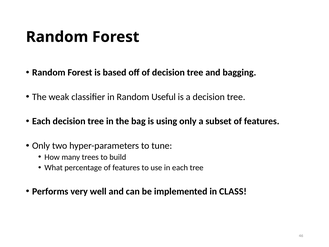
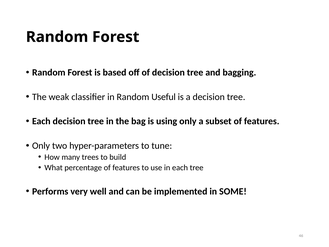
CLASS: CLASS -> SOME
